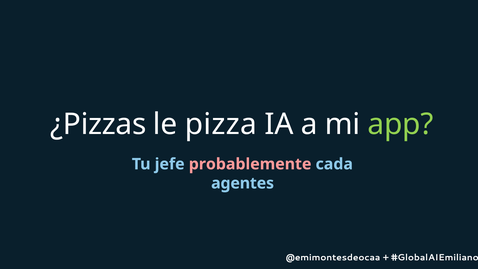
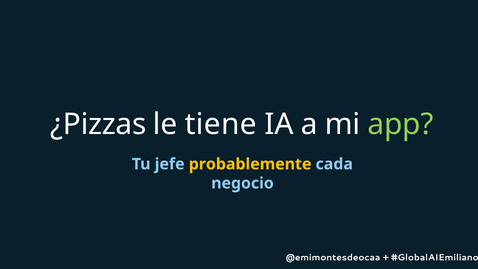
pizza: pizza -> tiene
probablemente colour: pink -> yellow
agentes: agentes -> negocio
